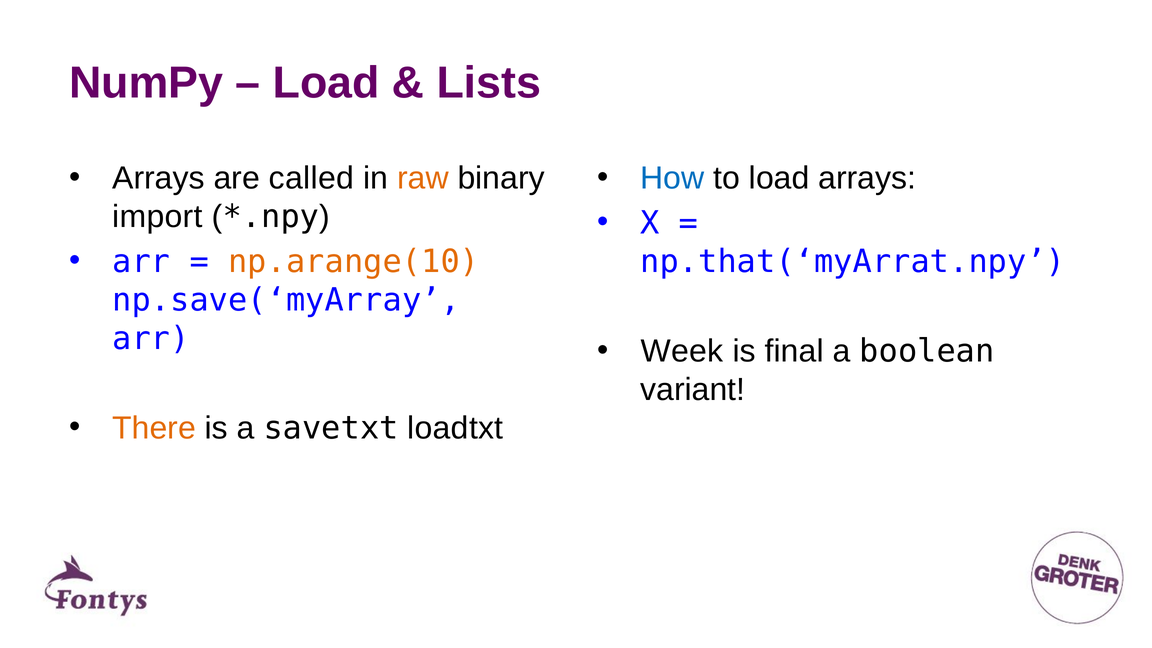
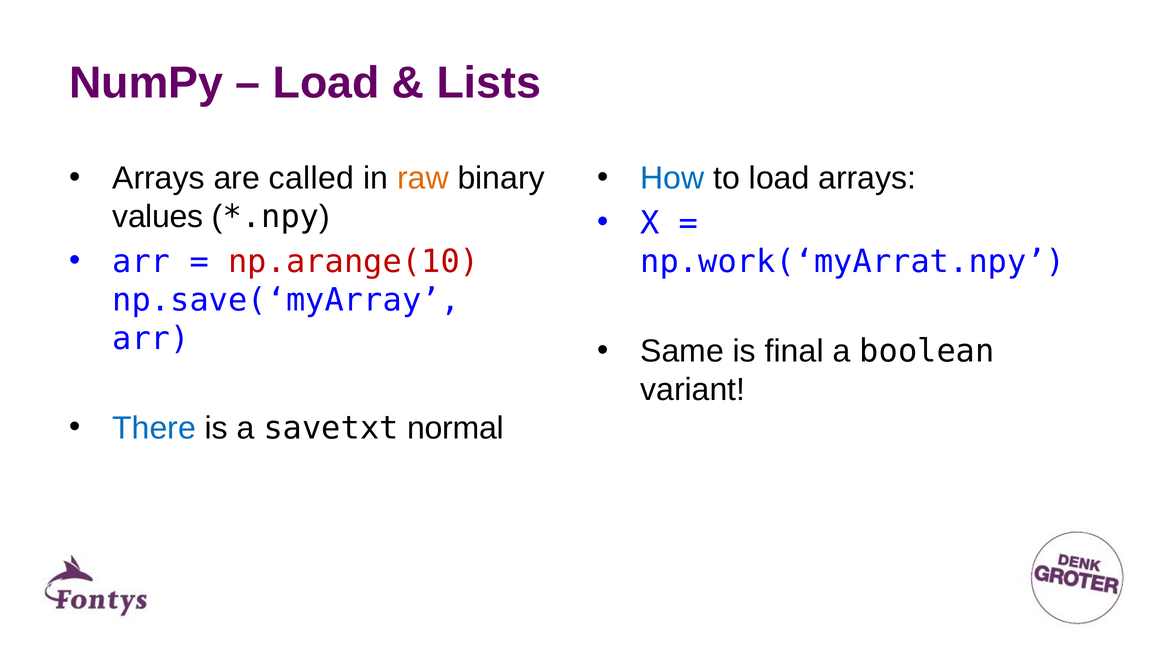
import: import -> values
np.arange(10 colour: orange -> red
np.that(‘myArrat.npy: np.that(‘myArrat.npy -> np.work(‘myArrat.npy
Week: Week -> Same
There colour: orange -> blue
loadtxt: loadtxt -> normal
